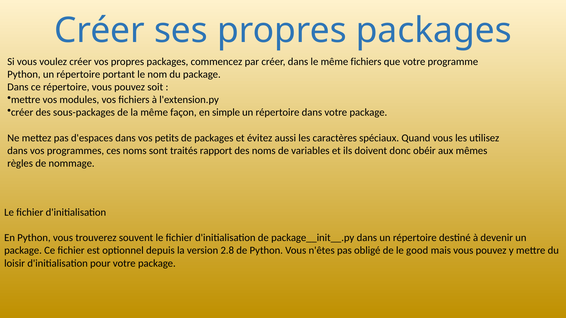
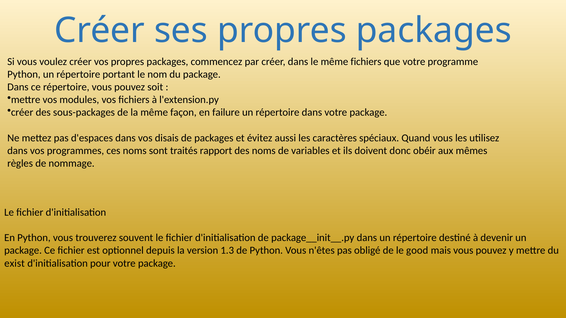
simple: simple -> failure
petits: petits -> disais
2.8: 2.8 -> 1.3
loisir: loisir -> exist
